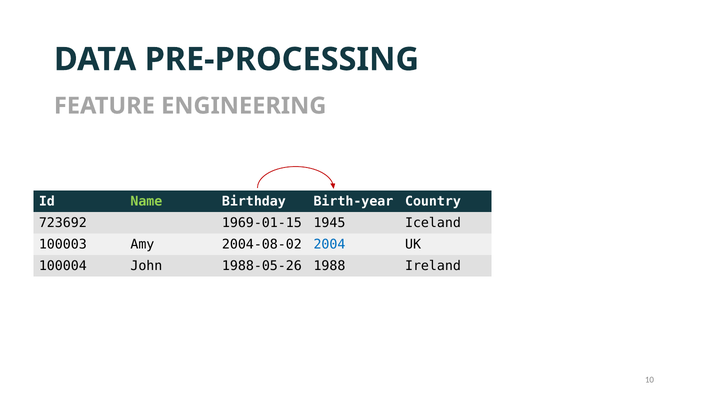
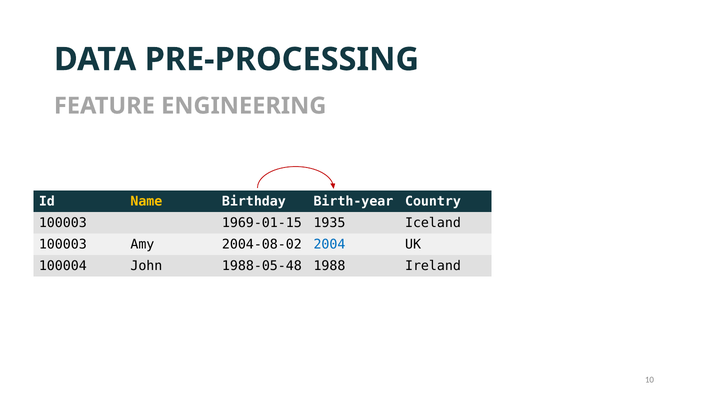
Name colour: light green -> yellow
723692 at (63, 223): 723692 -> 100003
1945: 1945 -> 1935
1988-05-26: 1988-05-26 -> 1988-05-48
